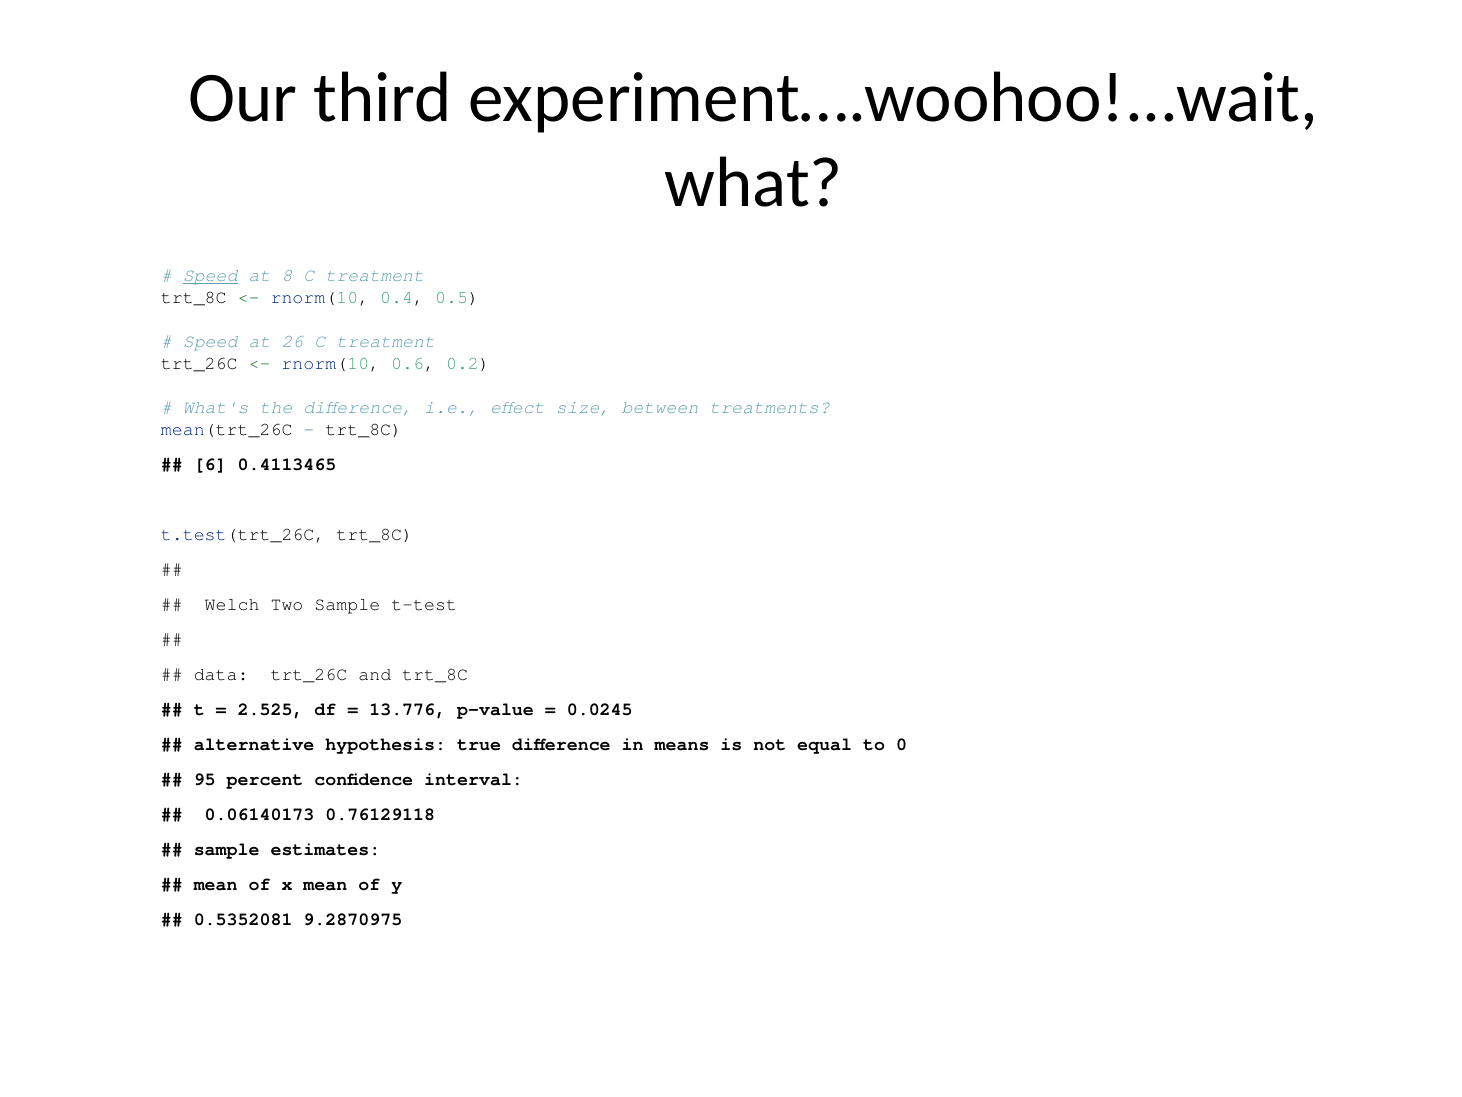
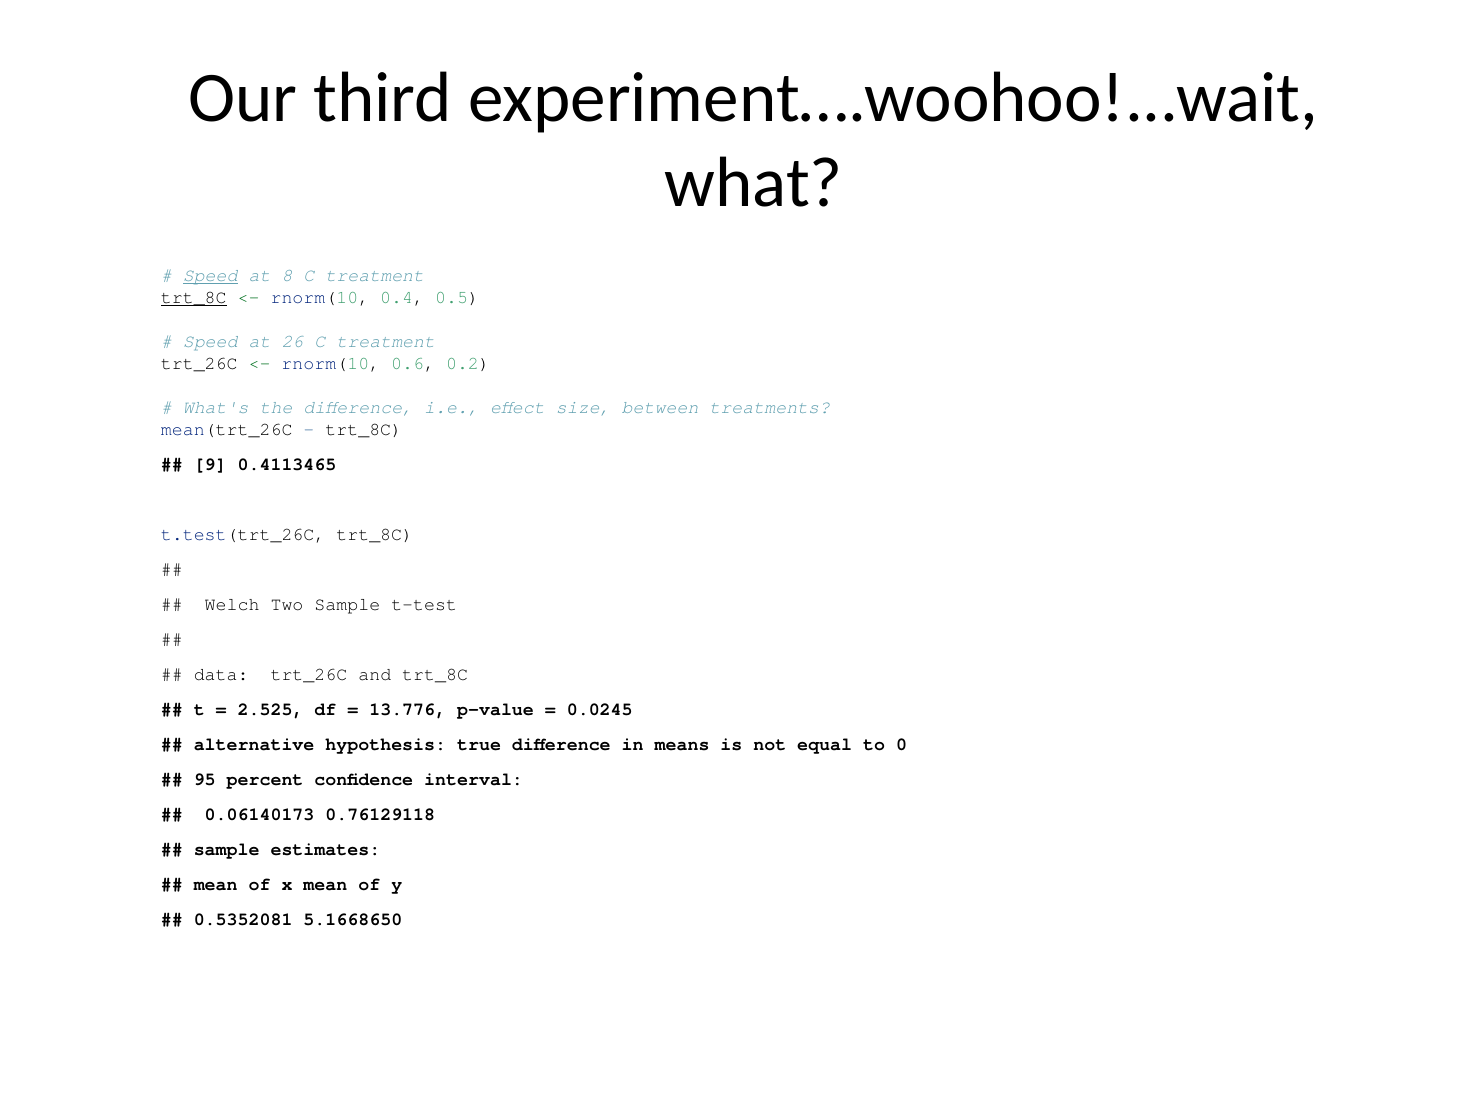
trt_8C at (194, 297) underline: none -> present
6: 6 -> 9
9.2870975: 9.2870975 -> 5.1668650
